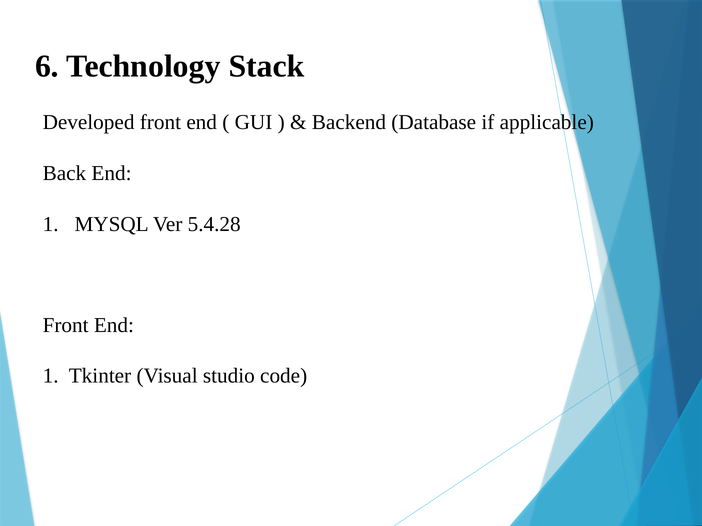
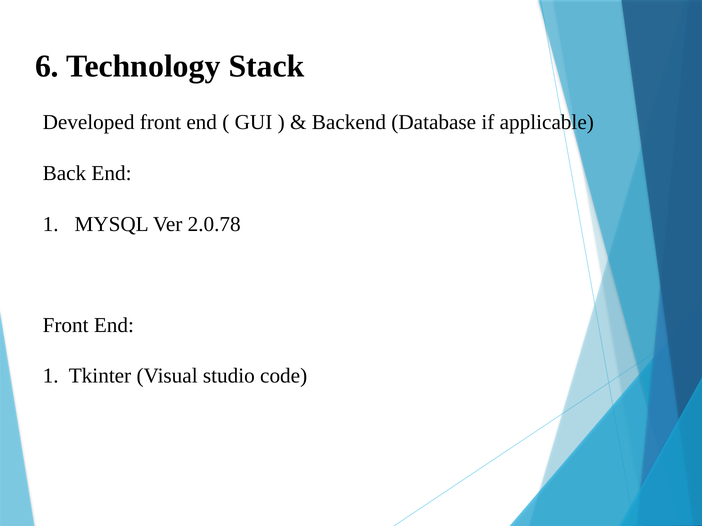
5.4.28: 5.4.28 -> 2.0.78
